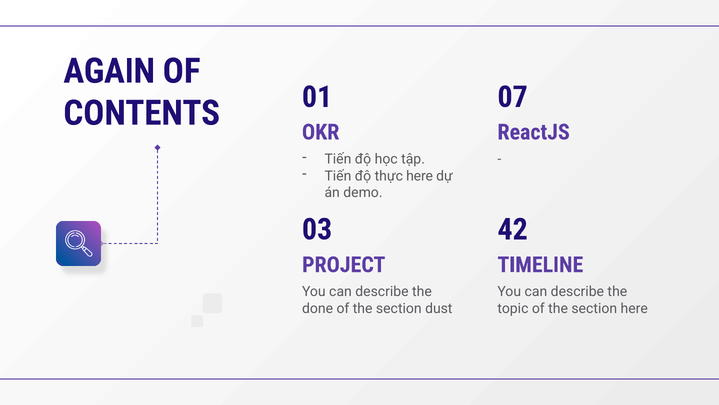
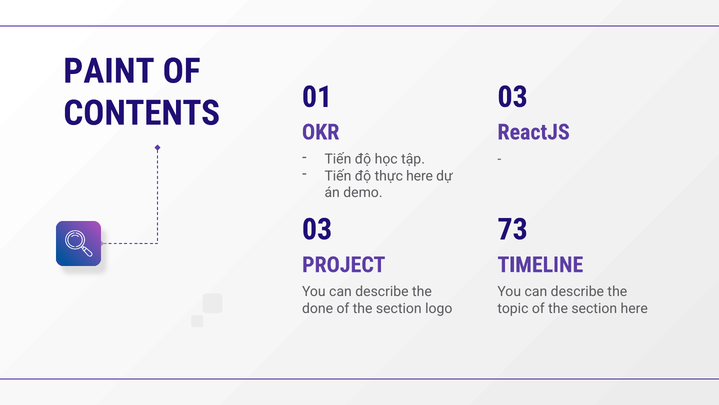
AGAIN: AGAIN -> PAINT
01 07: 07 -> 03
42: 42 -> 73
dust: dust -> logo
